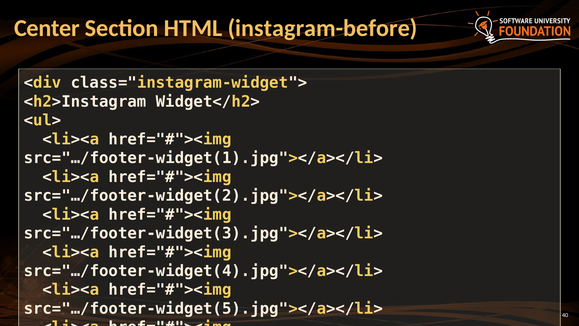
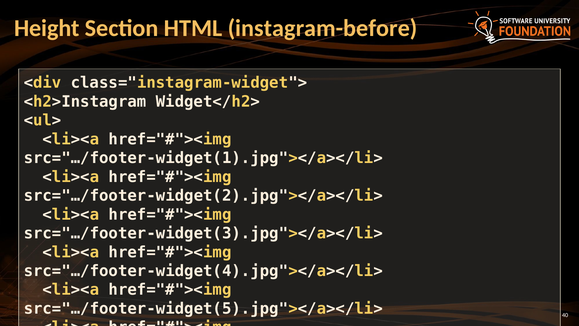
Center: Center -> Height
